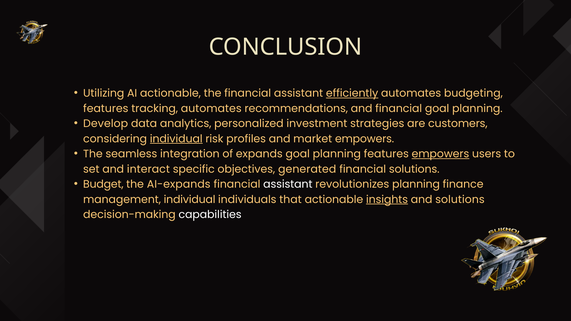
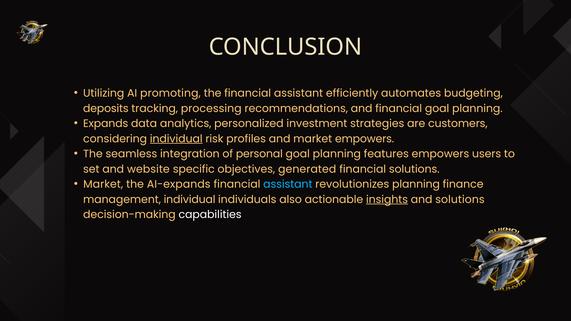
AI actionable: actionable -> promoting
efficiently underline: present -> none
features at (106, 109): features -> deposits
tracking automates: automates -> processing
Develop: Develop -> Expands
expands: expands -> personal
empowers at (440, 154) underline: present -> none
interact: interact -> website
Budget at (103, 184): Budget -> Market
assistant at (288, 184) colour: white -> light blue
that: that -> also
